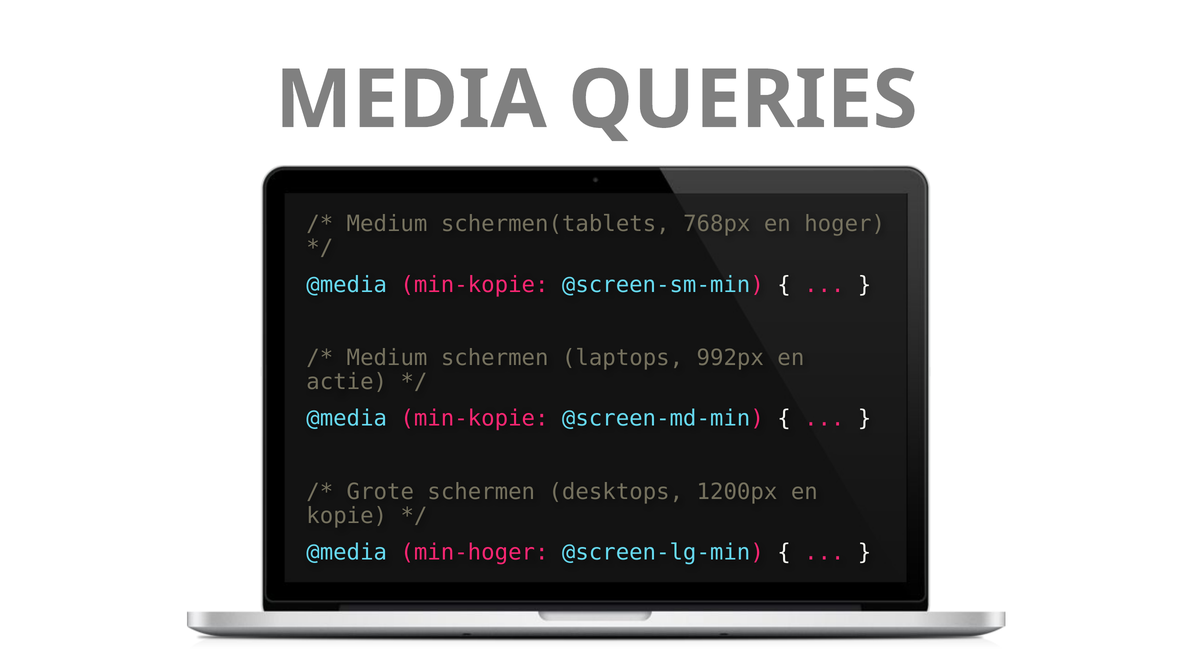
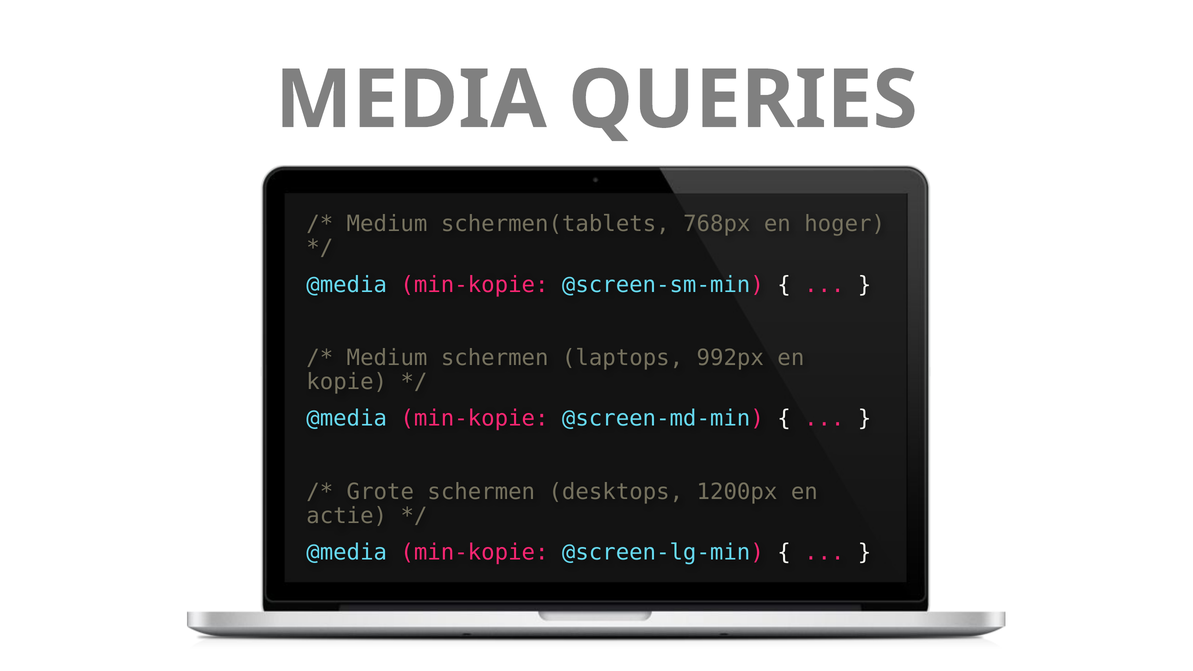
actie: actie -> kopie
kopie: kopie -> actie
min-hoger at (474, 553): min-hoger -> min-kopie
